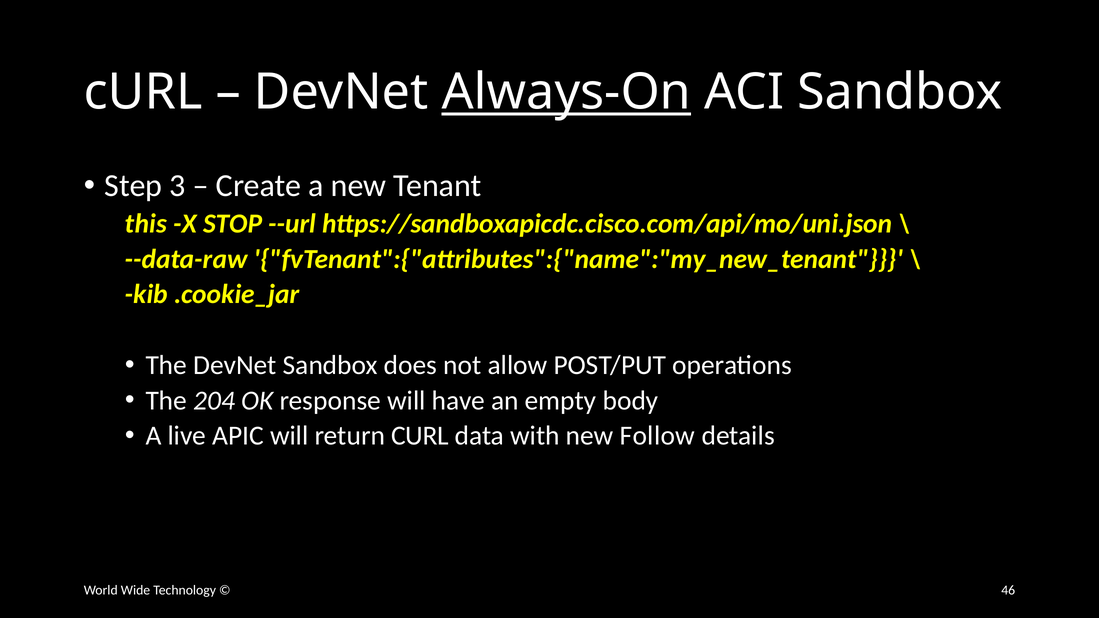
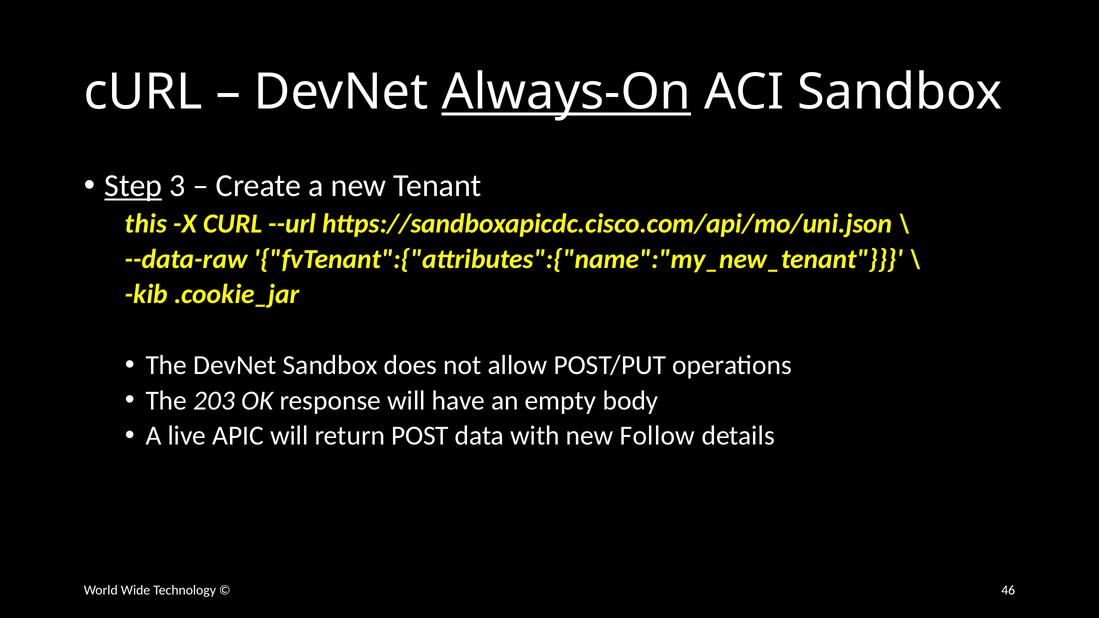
Step underline: none -> present
X STOP: STOP -> CURL
204: 204 -> 203
return CURL: CURL -> POST
